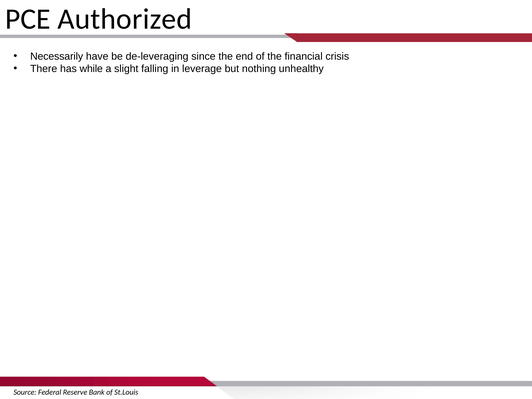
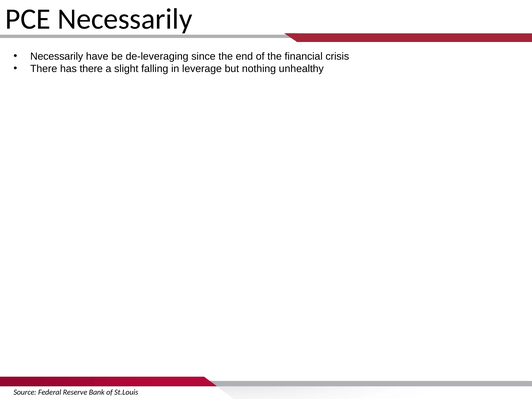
PCE Authorized: Authorized -> Necessarily
has while: while -> there
